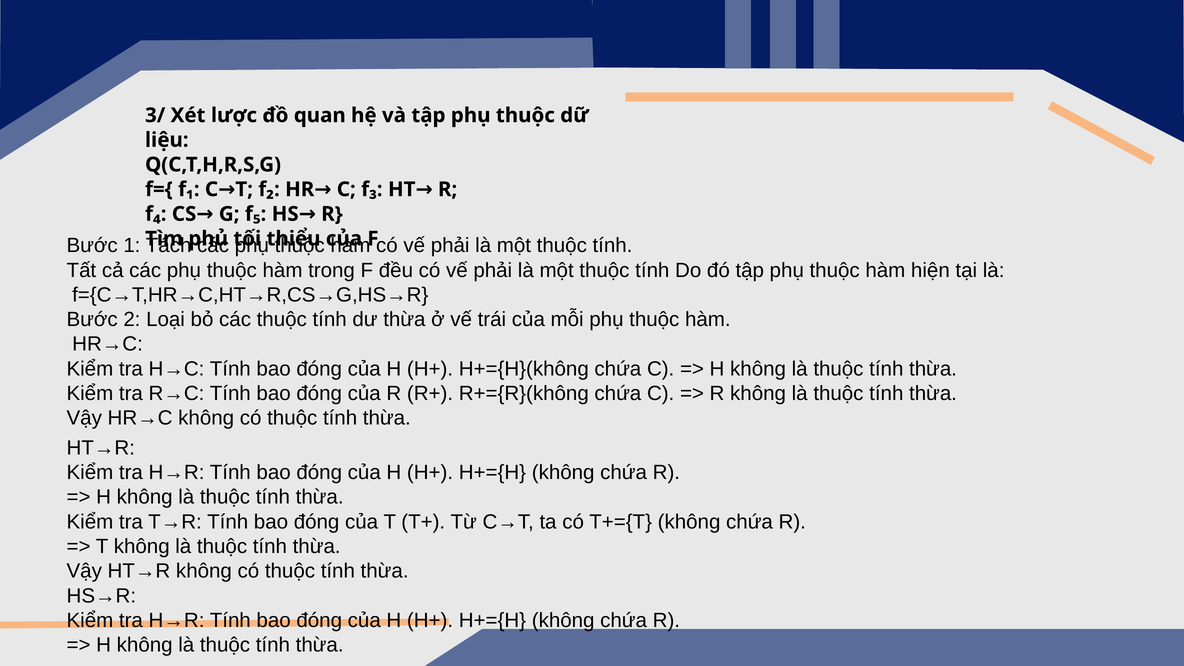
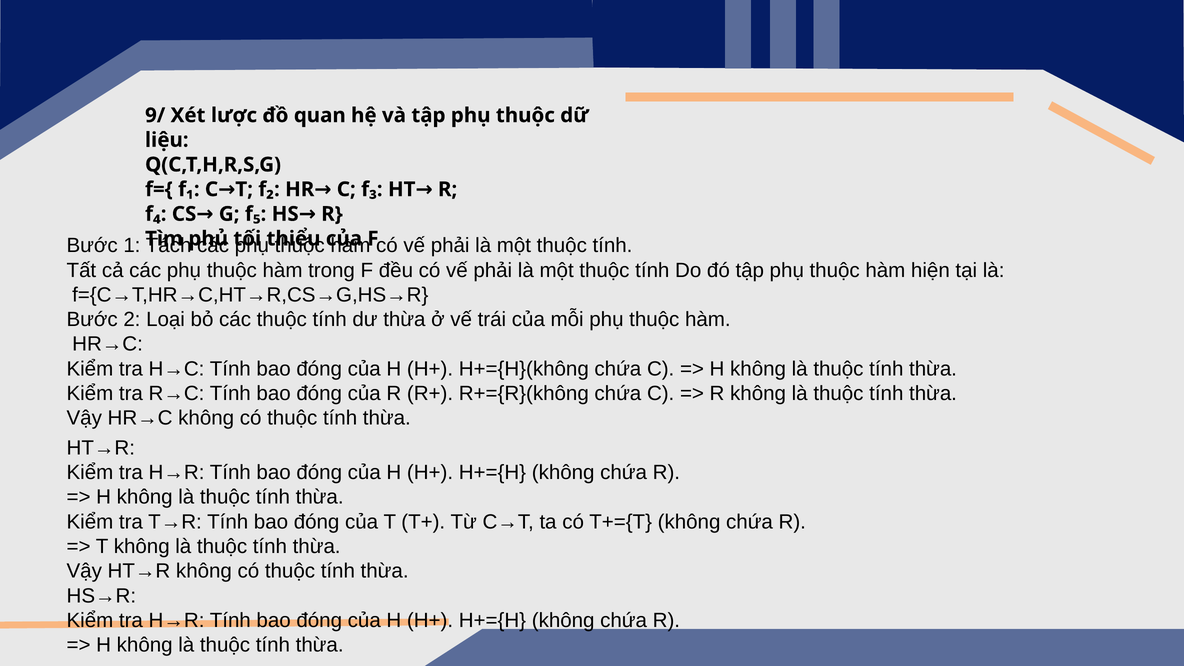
3/: 3/ -> 9/
